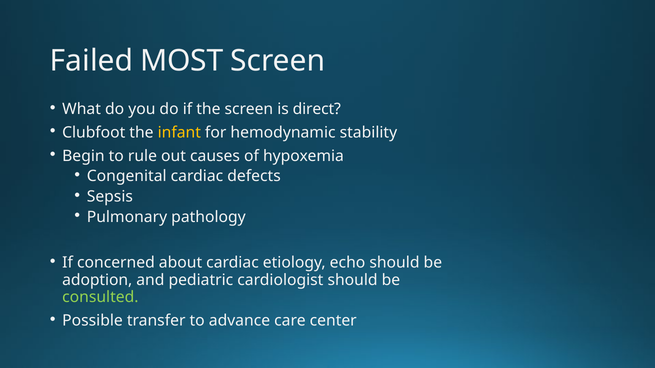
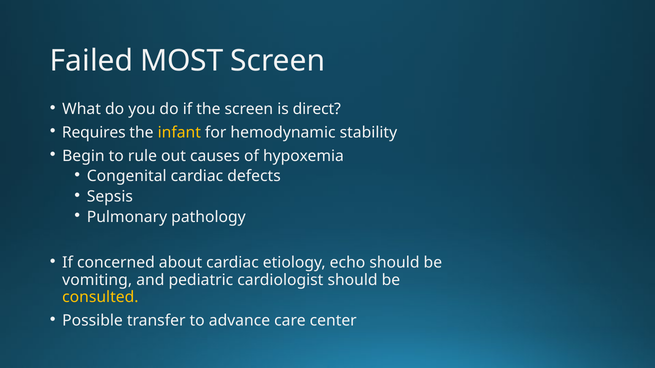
Clubfoot: Clubfoot -> Requires
adoption: adoption -> vomiting
consulted colour: light green -> yellow
